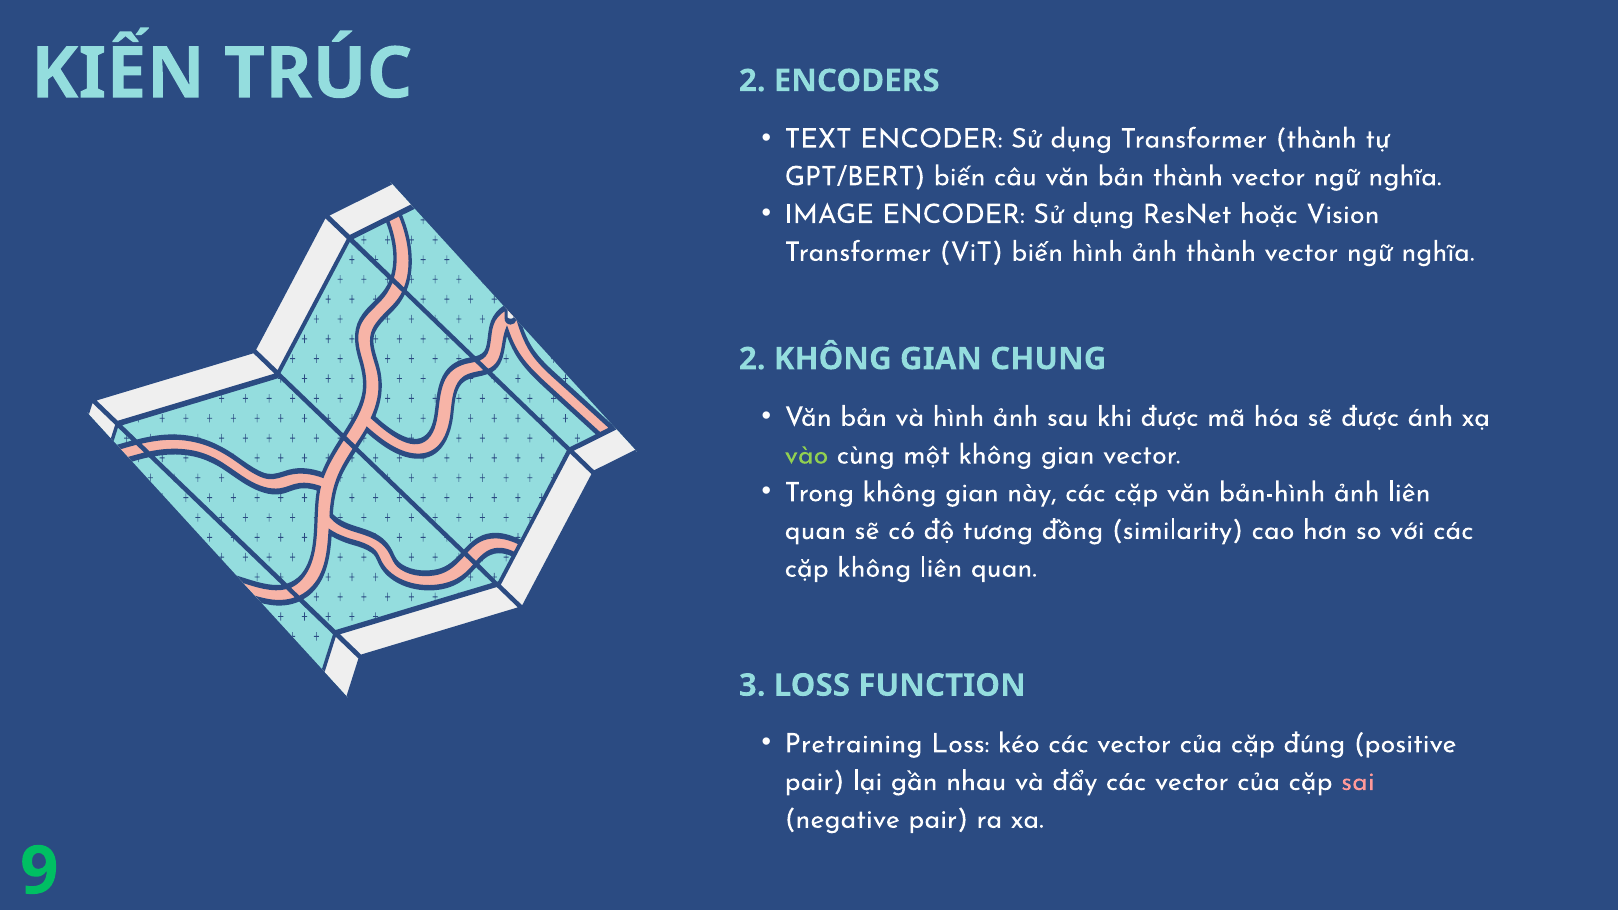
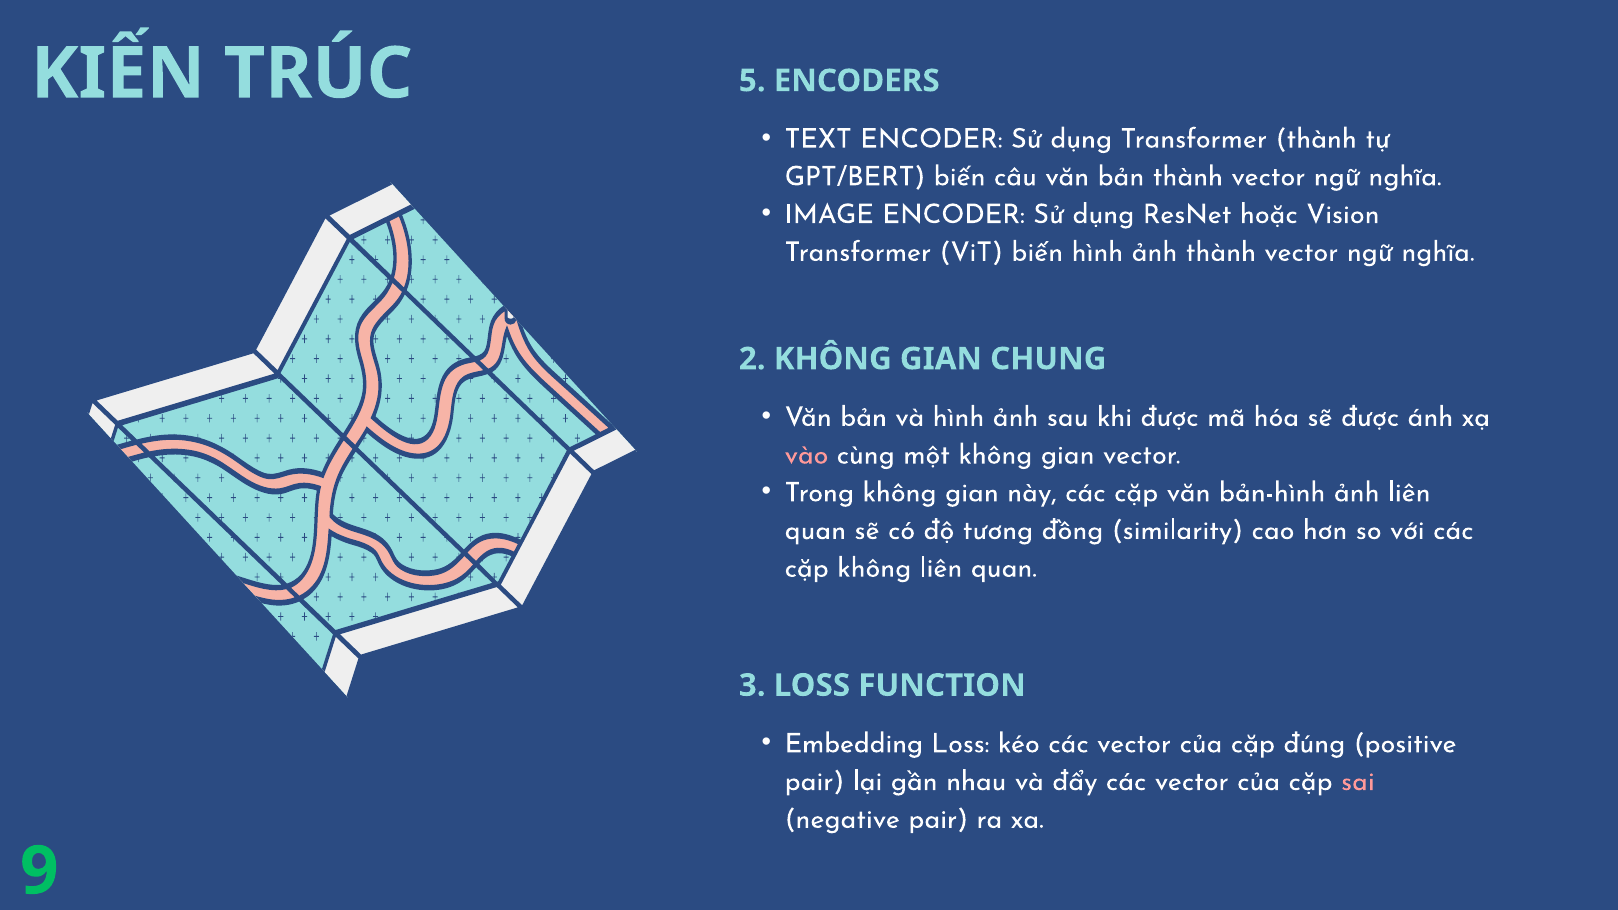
2 at (752, 81): 2 -> 5
vào colour: light green -> pink
Pretraining: Pretraining -> Embedding
